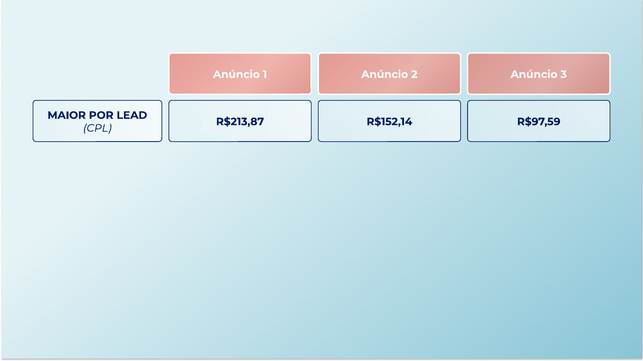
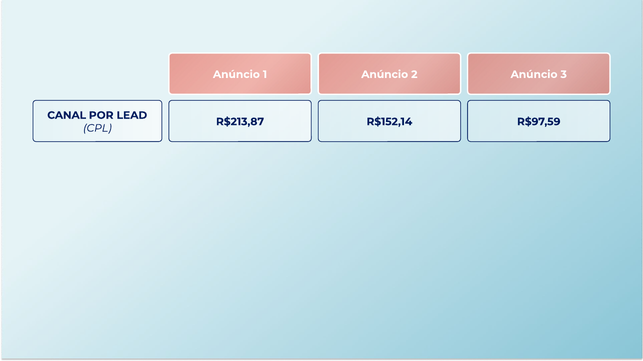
MAIOR: MAIOR -> CANAL
